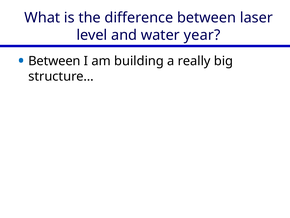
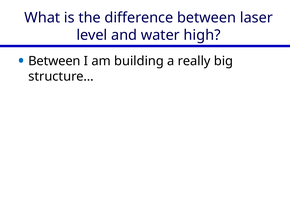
year: year -> high
